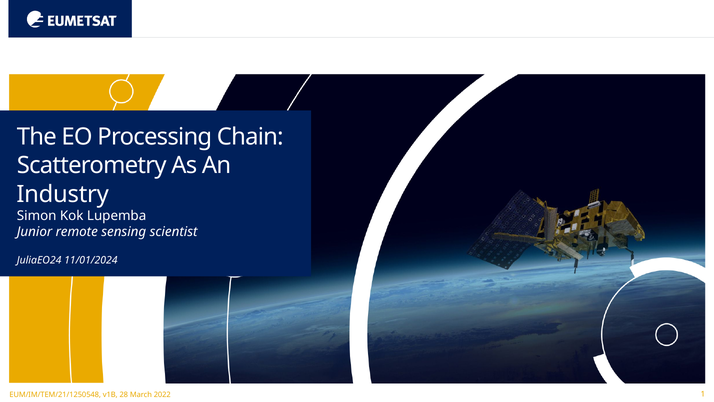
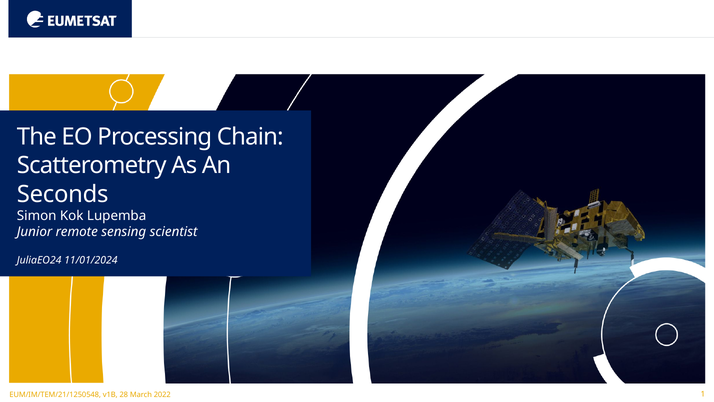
Industry: Industry -> Seconds
